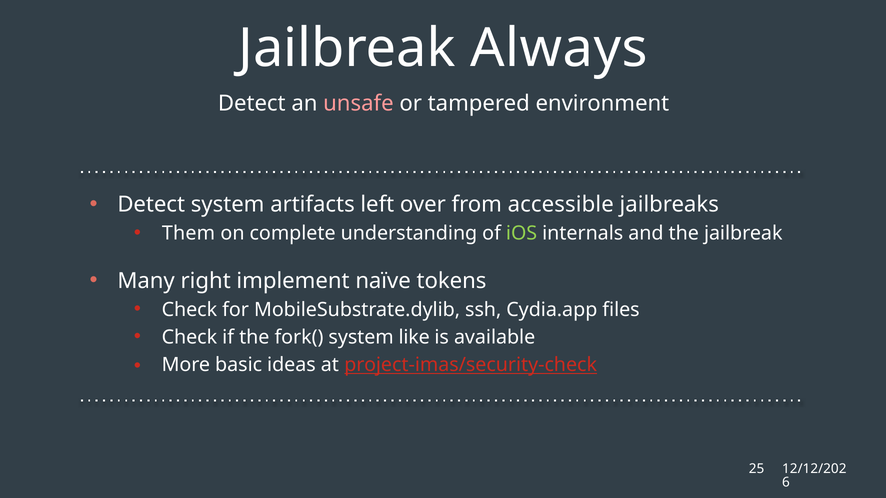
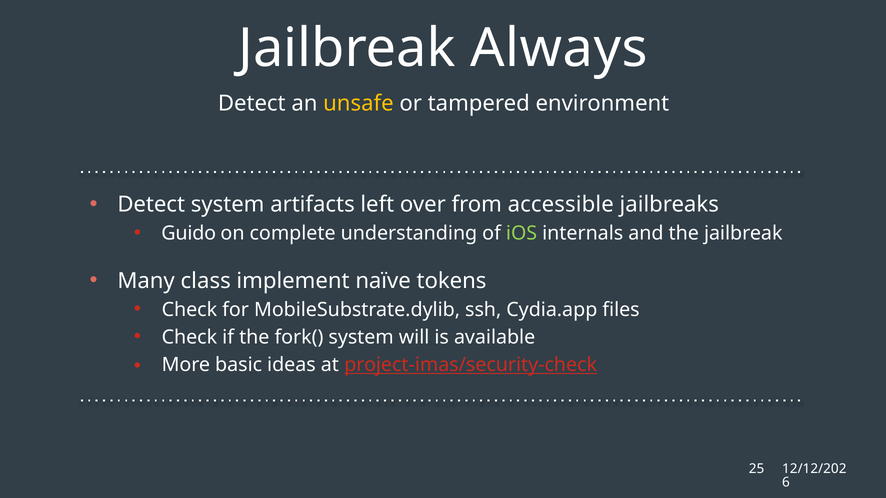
unsafe colour: pink -> yellow
Them: Them -> Guido
right: right -> class
like: like -> will
